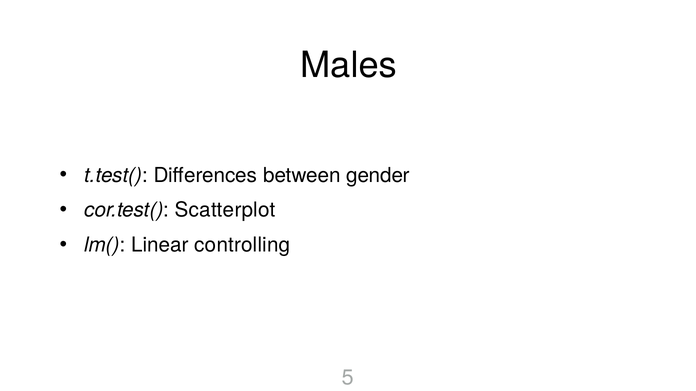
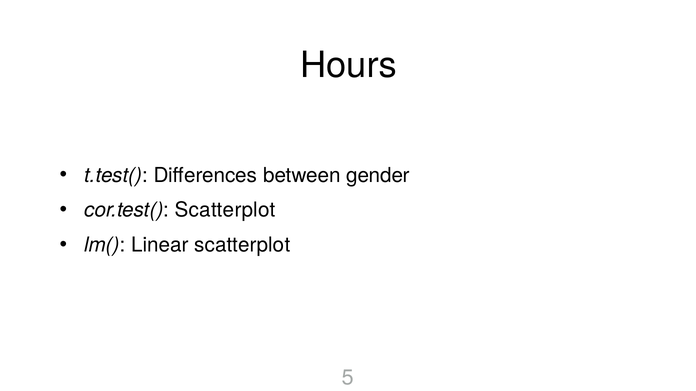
Males: Males -> Hours
Linear controlling: controlling -> scatterplot
